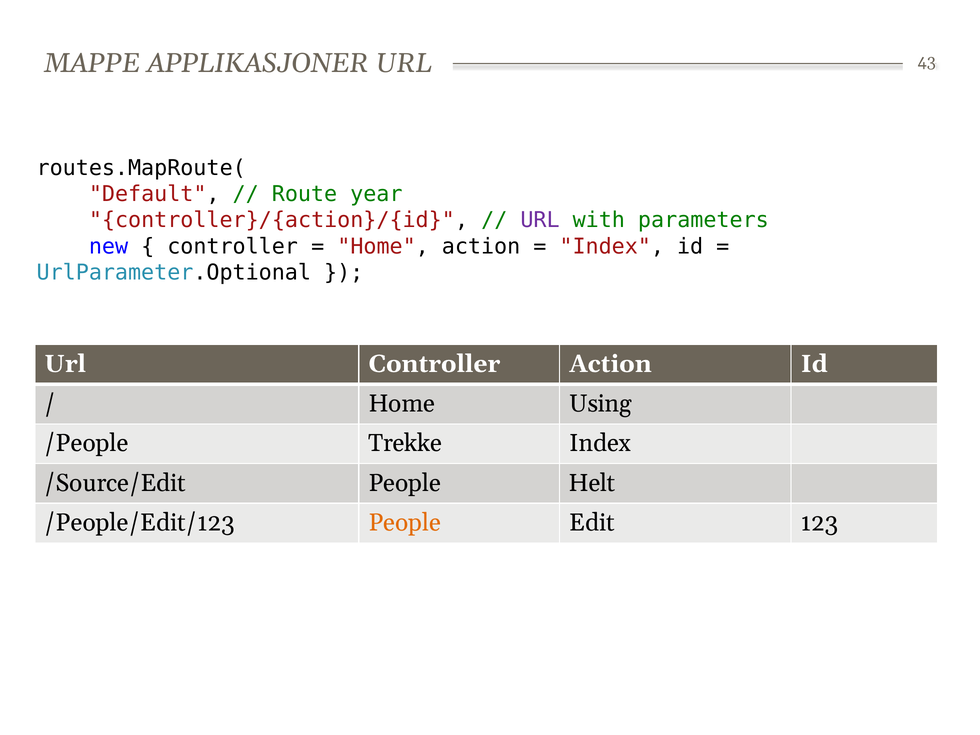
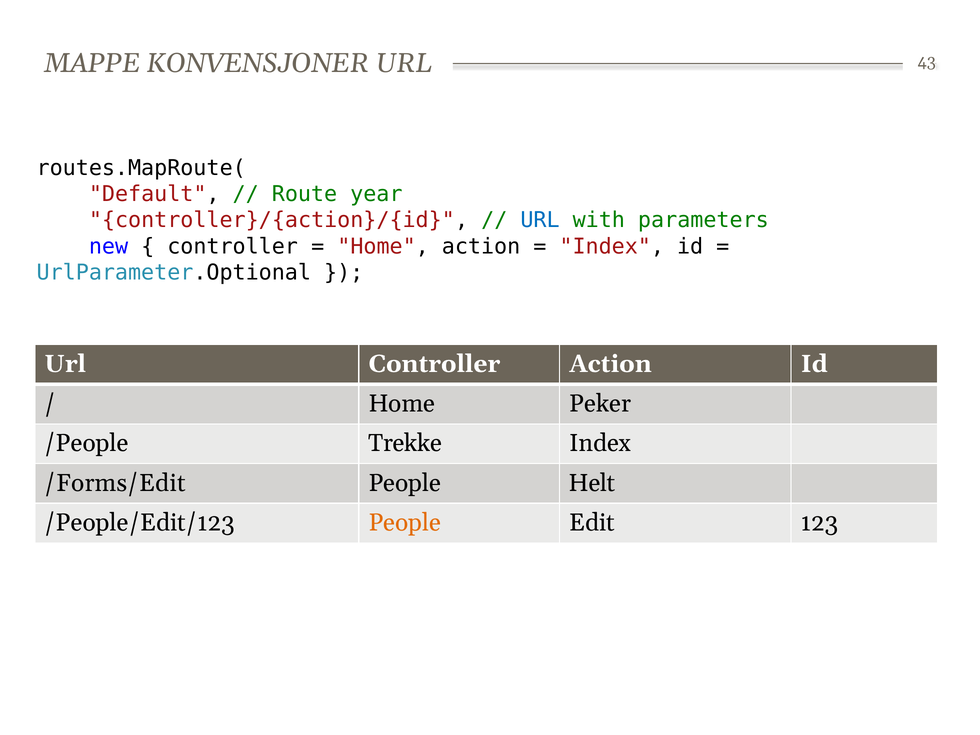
APPLIKASJONER: APPLIKASJONER -> KONVENSJONER
URL at (540, 220) colour: purple -> blue
Using: Using -> Peker
/Source/Edit: /Source/Edit -> /Forms/Edit
